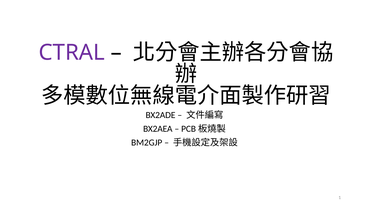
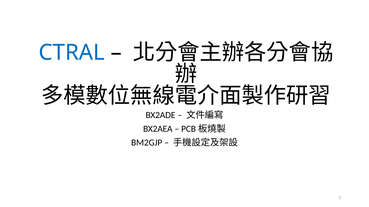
CTRAL colour: purple -> blue
